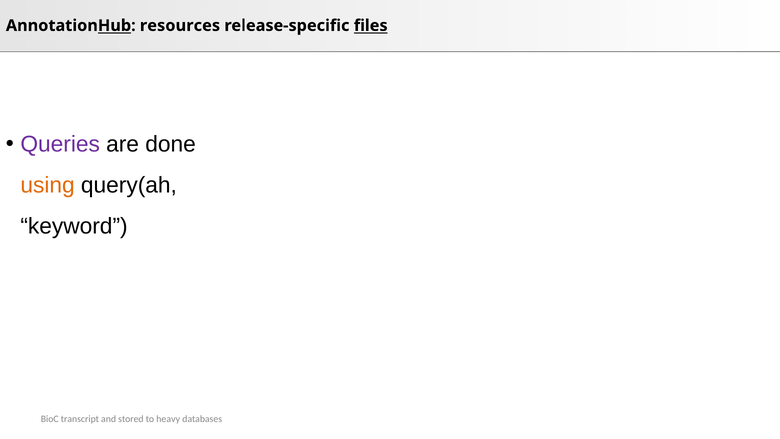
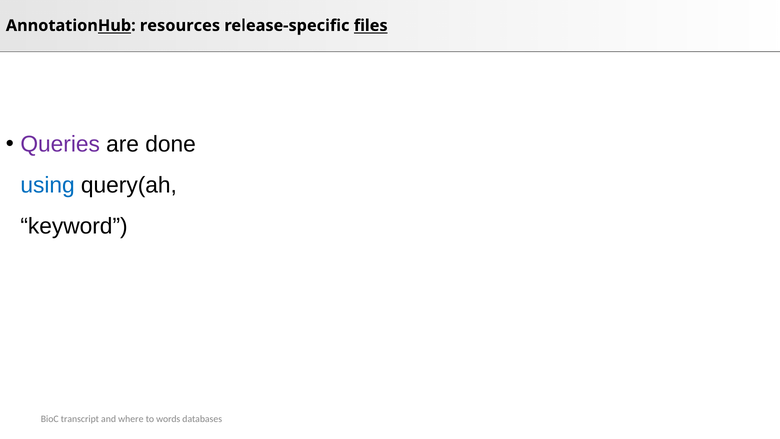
using colour: orange -> blue
stored: stored -> where
heavy: heavy -> words
